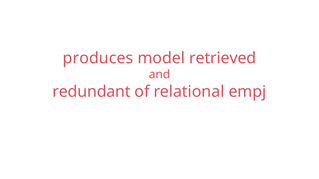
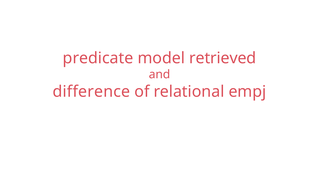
produces: produces -> predicate
redundant: redundant -> difference
